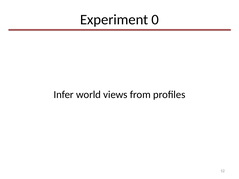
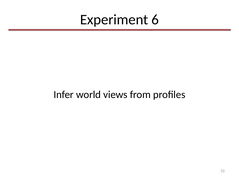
0: 0 -> 6
